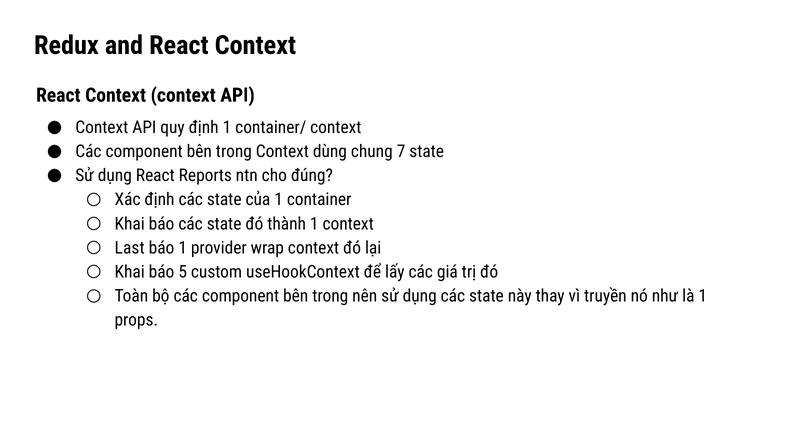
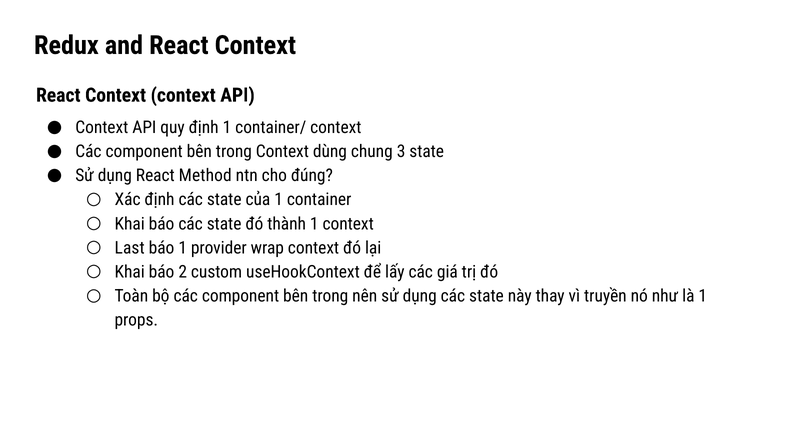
7: 7 -> 3
Reports: Reports -> Method
5: 5 -> 2
